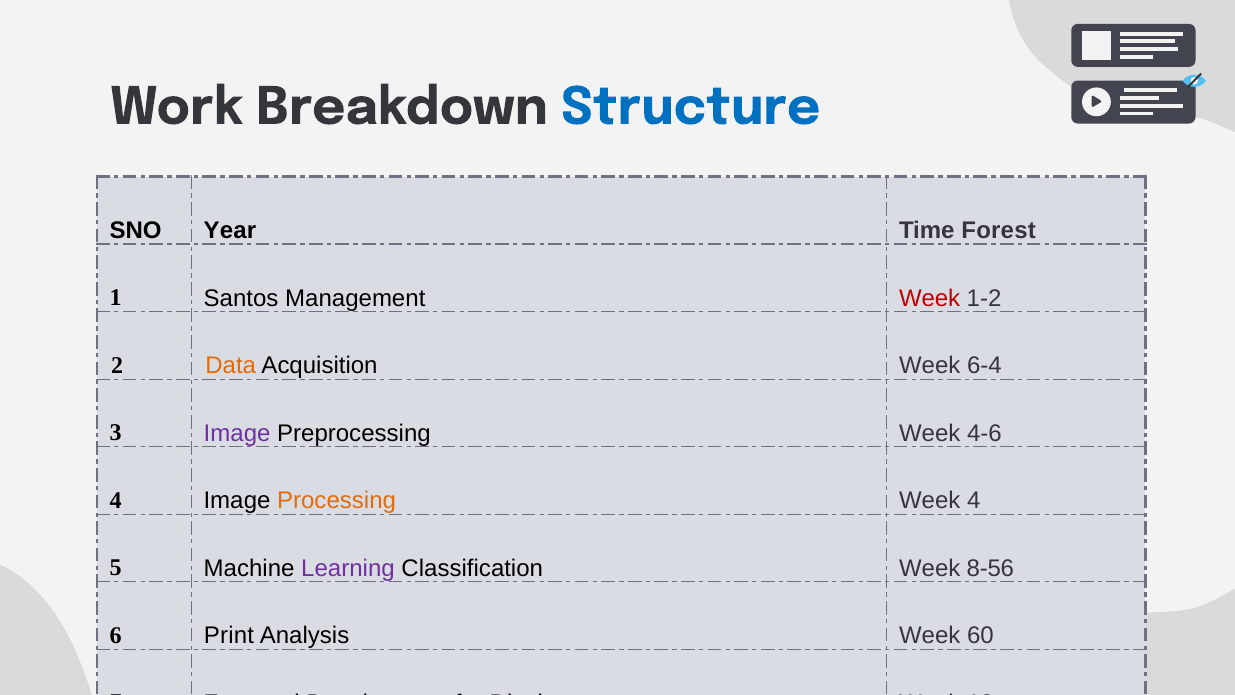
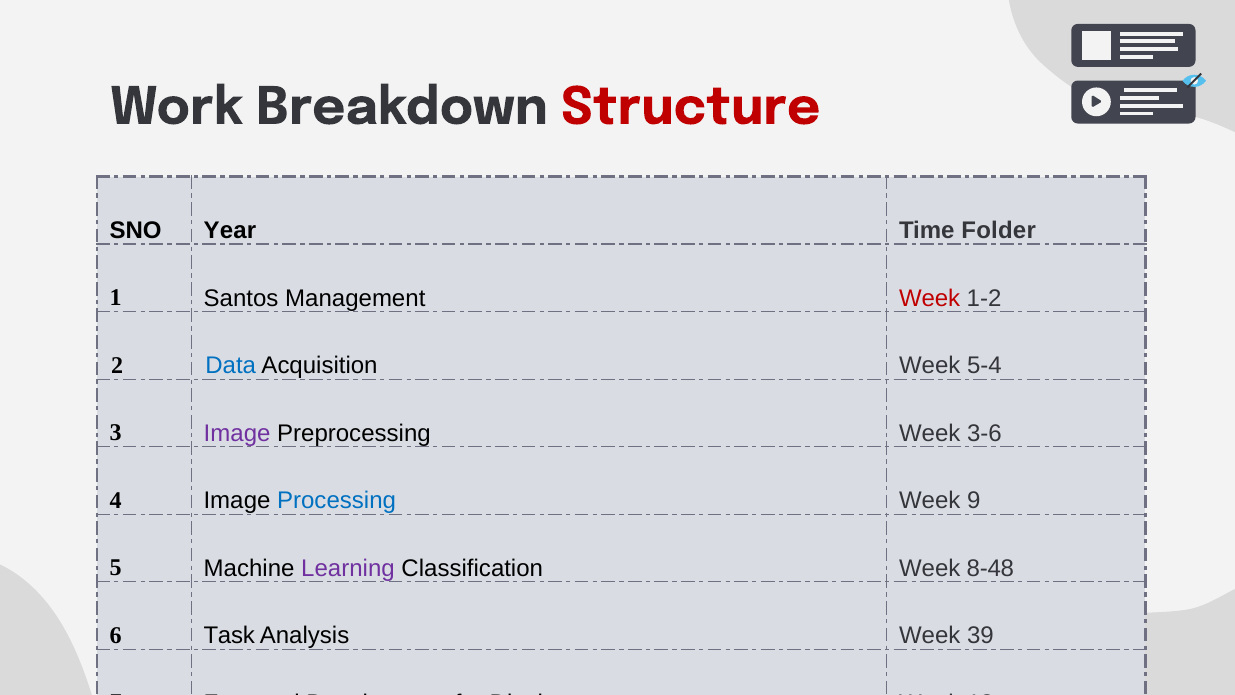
Structure colour: blue -> red
Forest: Forest -> Folder
Data colour: orange -> blue
6-4: 6-4 -> 5-4
4-6: 4-6 -> 3-6
Processing colour: orange -> blue
Week 4: 4 -> 9
8-56: 8-56 -> 8-48
Print: Print -> Task
60: 60 -> 39
